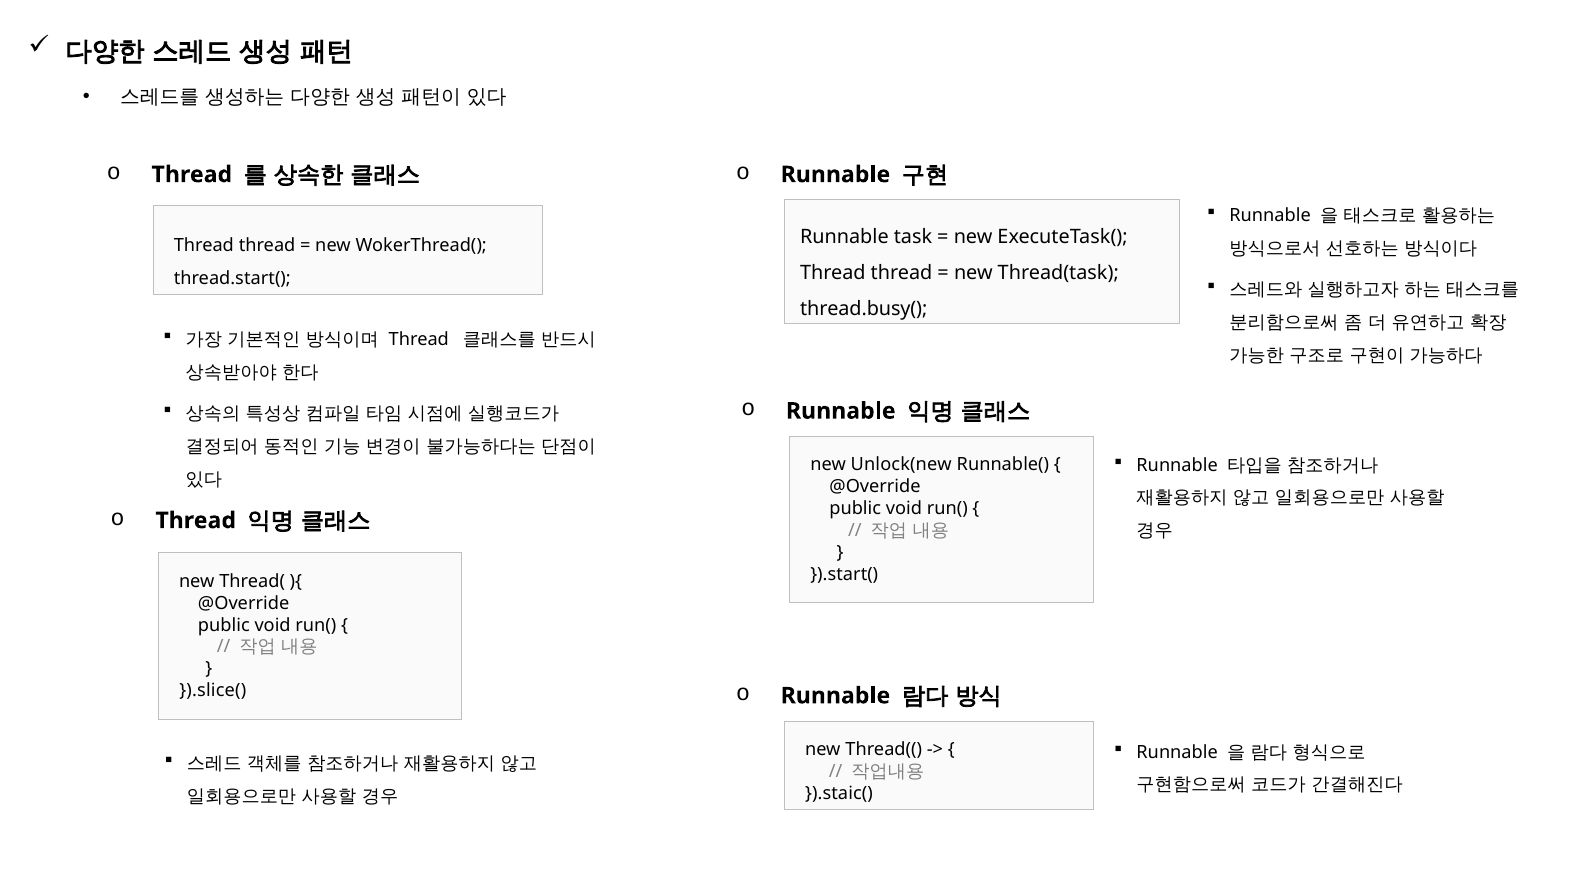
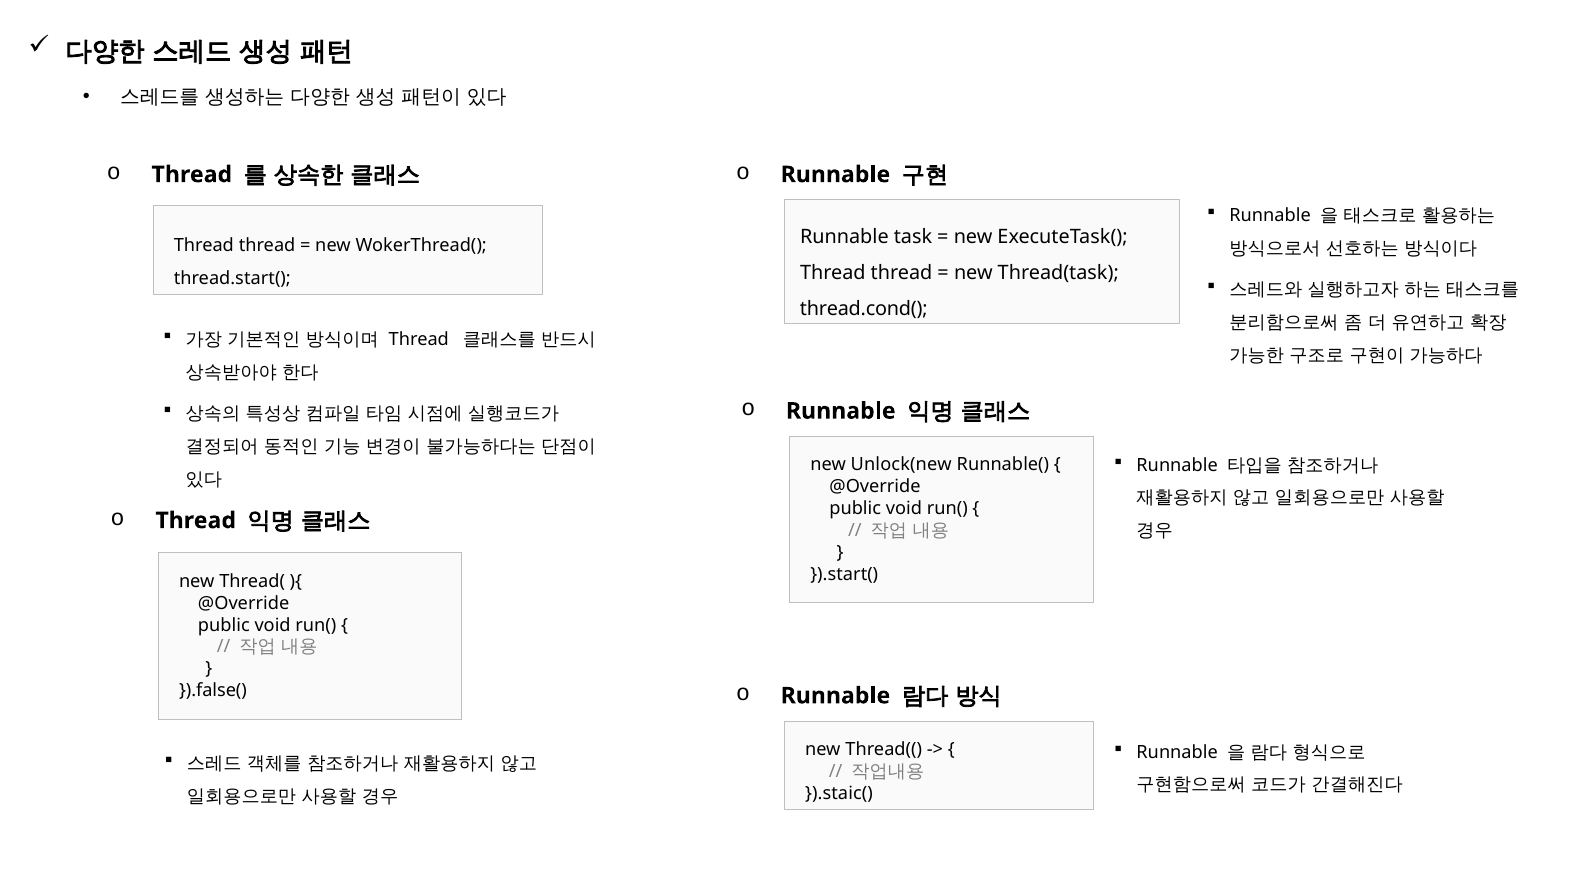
thread.busy(: thread.busy( -> thread.cond(
}).slice(: }).slice( -> }).false(
